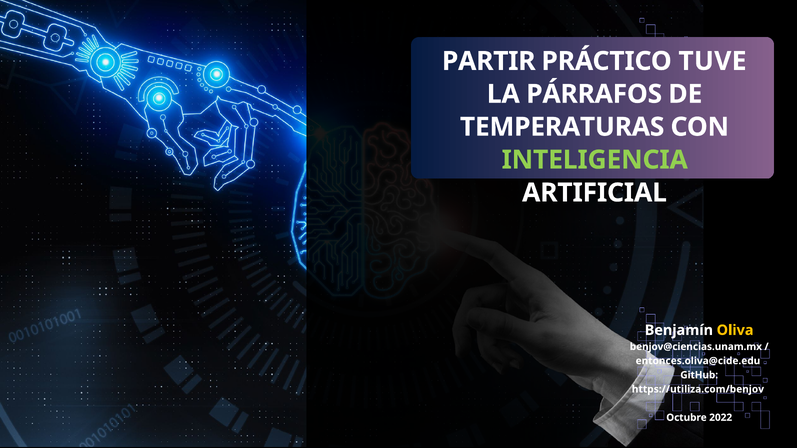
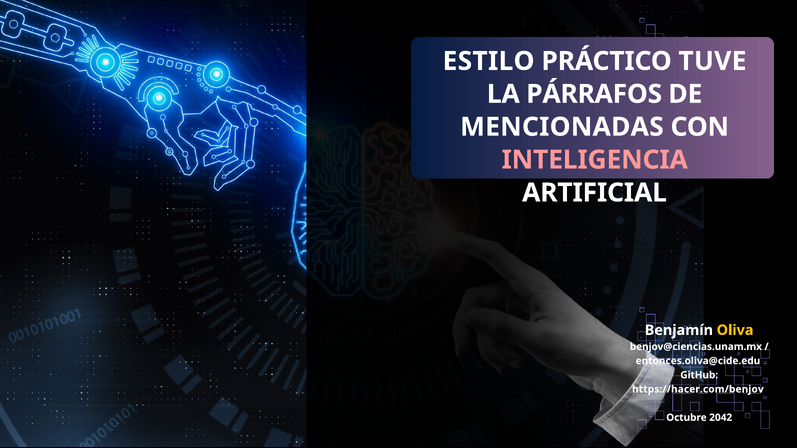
PARTIR: PARTIR -> ESTILO
TEMPERATURAS: TEMPERATURAS -> MENCIONADAS
INTELIGENCIA colour: light green -> pink
https://utiliza.com/benjov: https://utiliza.com/benjov -> https://hacer.com/benjov
2022: 2022 -> 2042
